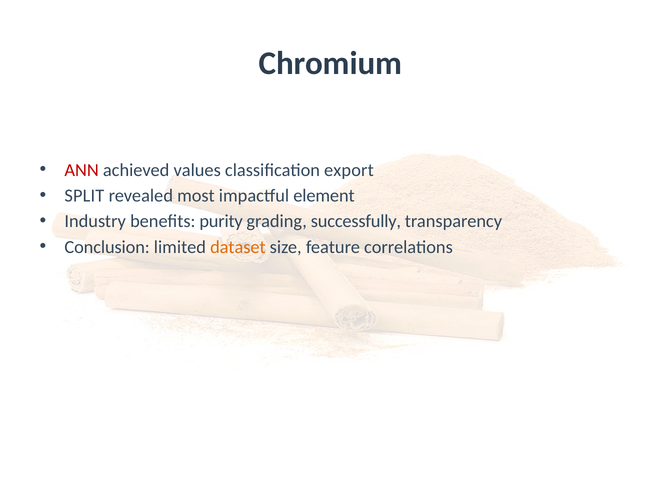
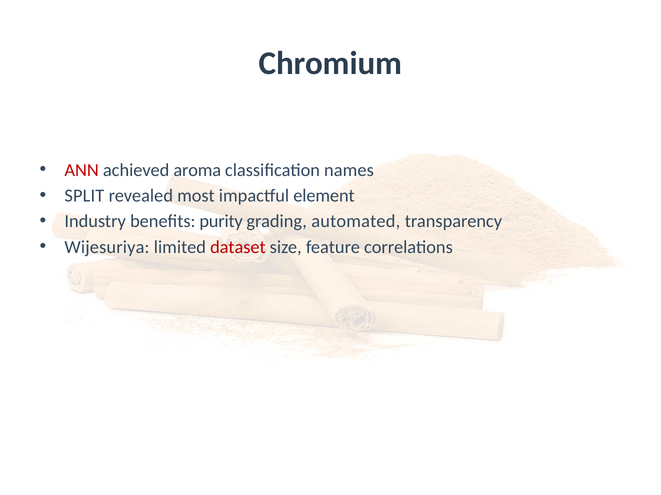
values: values -> aroma
export: export -> names
successfully: successfully -> automated
Conclusion: Conclusion -> Wijesuriya
dataset colour: orange -> red
